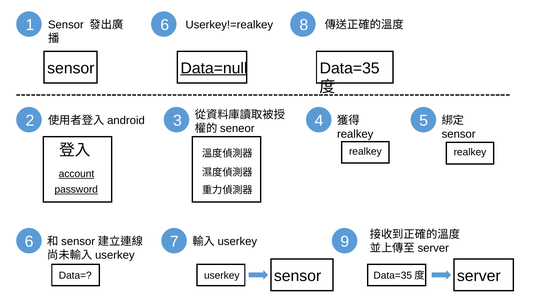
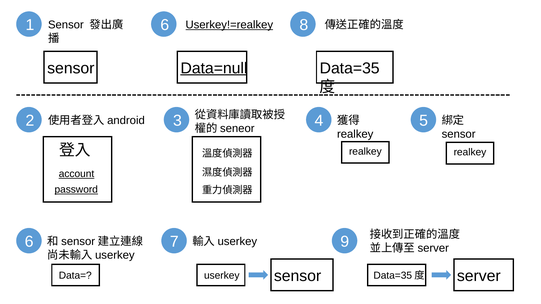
Userkey!=realkey underline: none -> present
